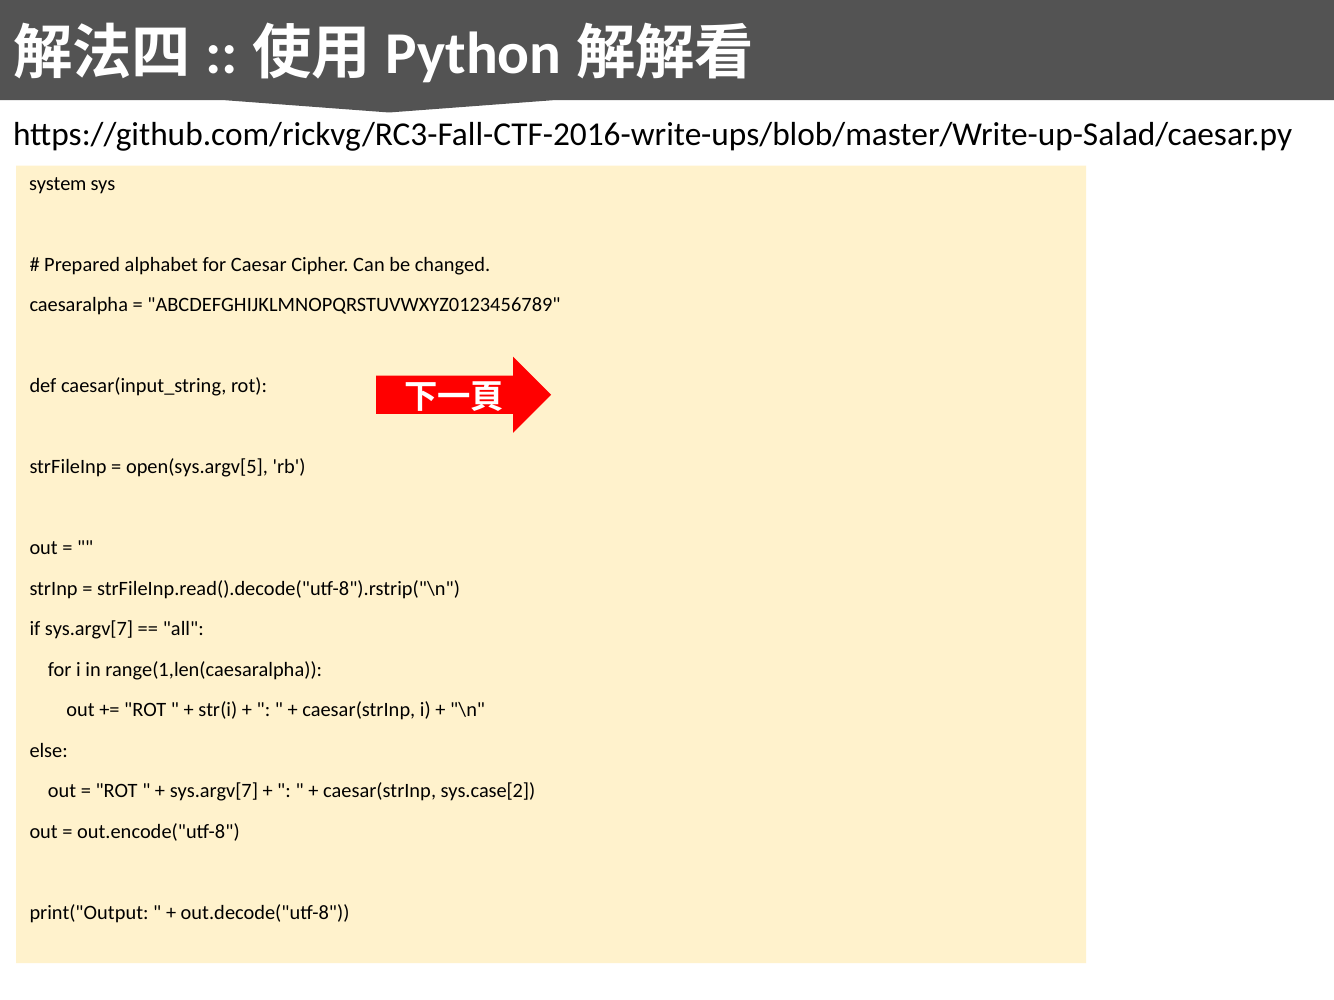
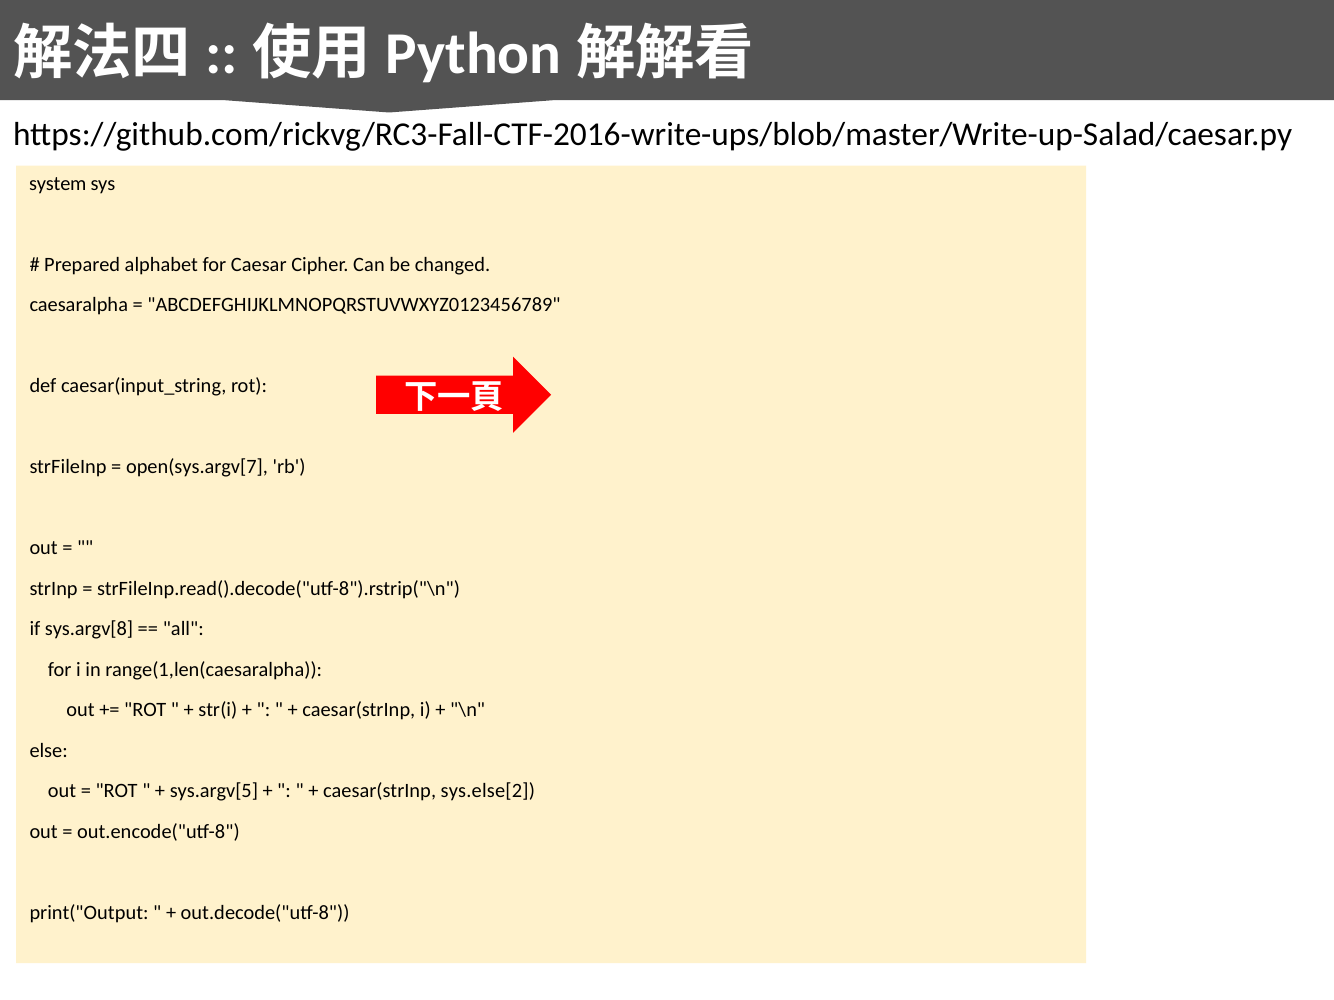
open(sys.argv[5: open(sys.argv[5 -> open(sys.argv[7
if sys.argv[7: sys.argv[7 -> sys.argv[8
sys.argv[7 at (214, 792): sys.argv[7 -> sys.argv[5
sys.case[2: sys.case[2 -> sys.else[2
